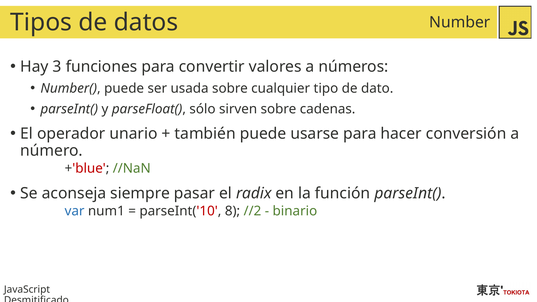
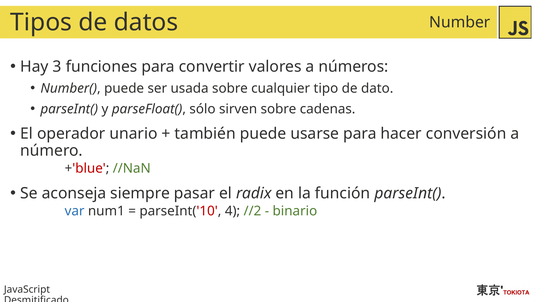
8: 8 -> 4
